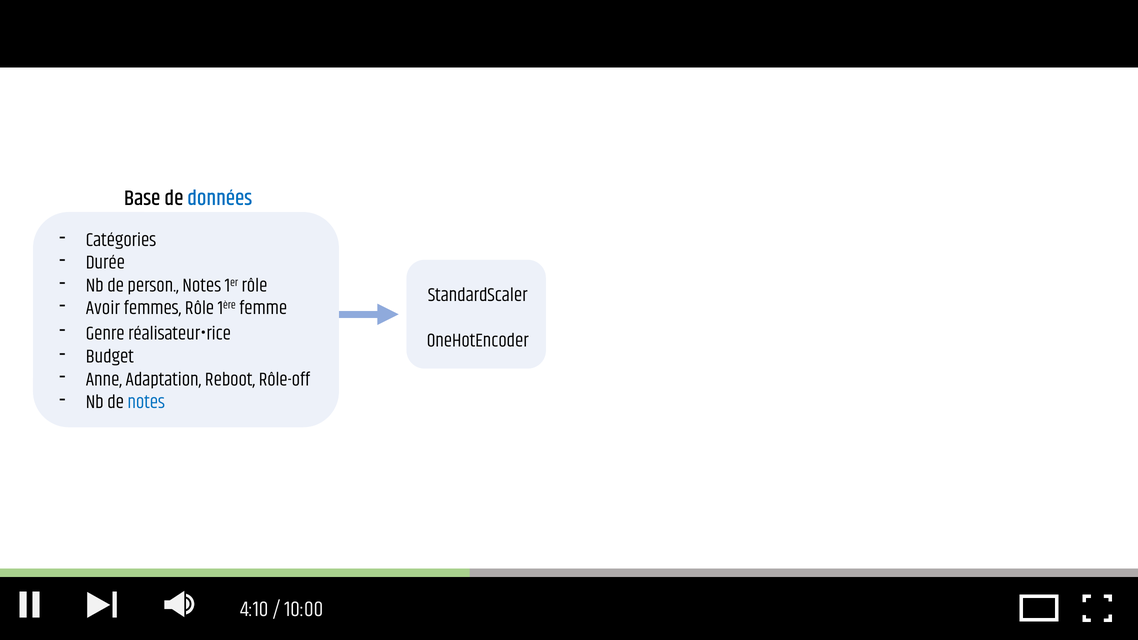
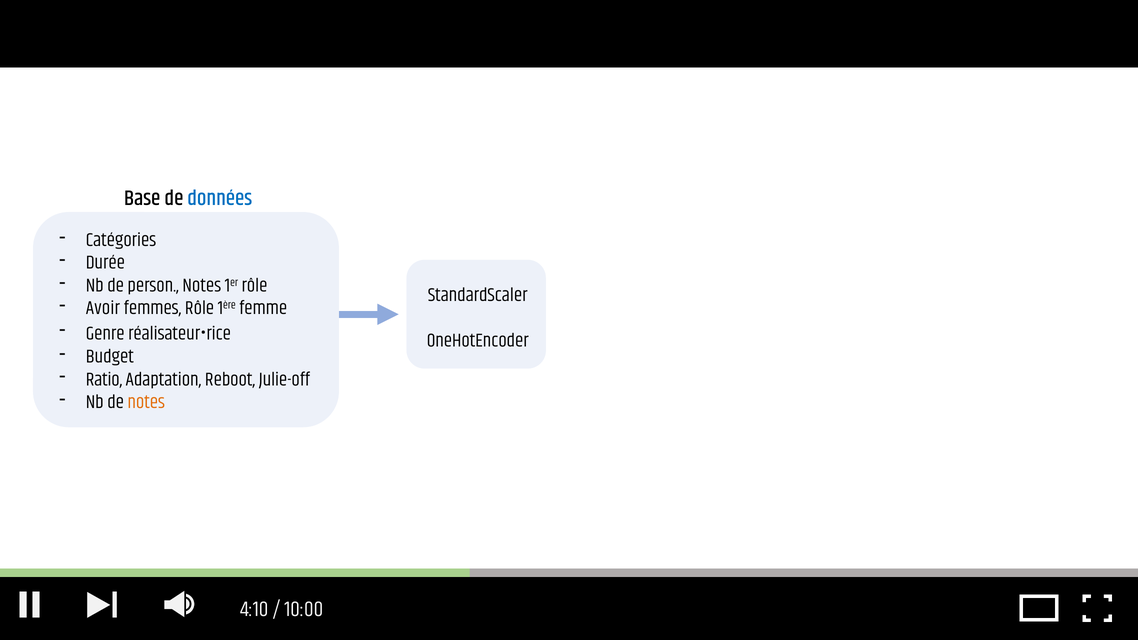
Anne: Anne -> Ratio
Rôle-off: Rôle-off -> Julie-off
notes at (146, 402) colour: blue -> orange
